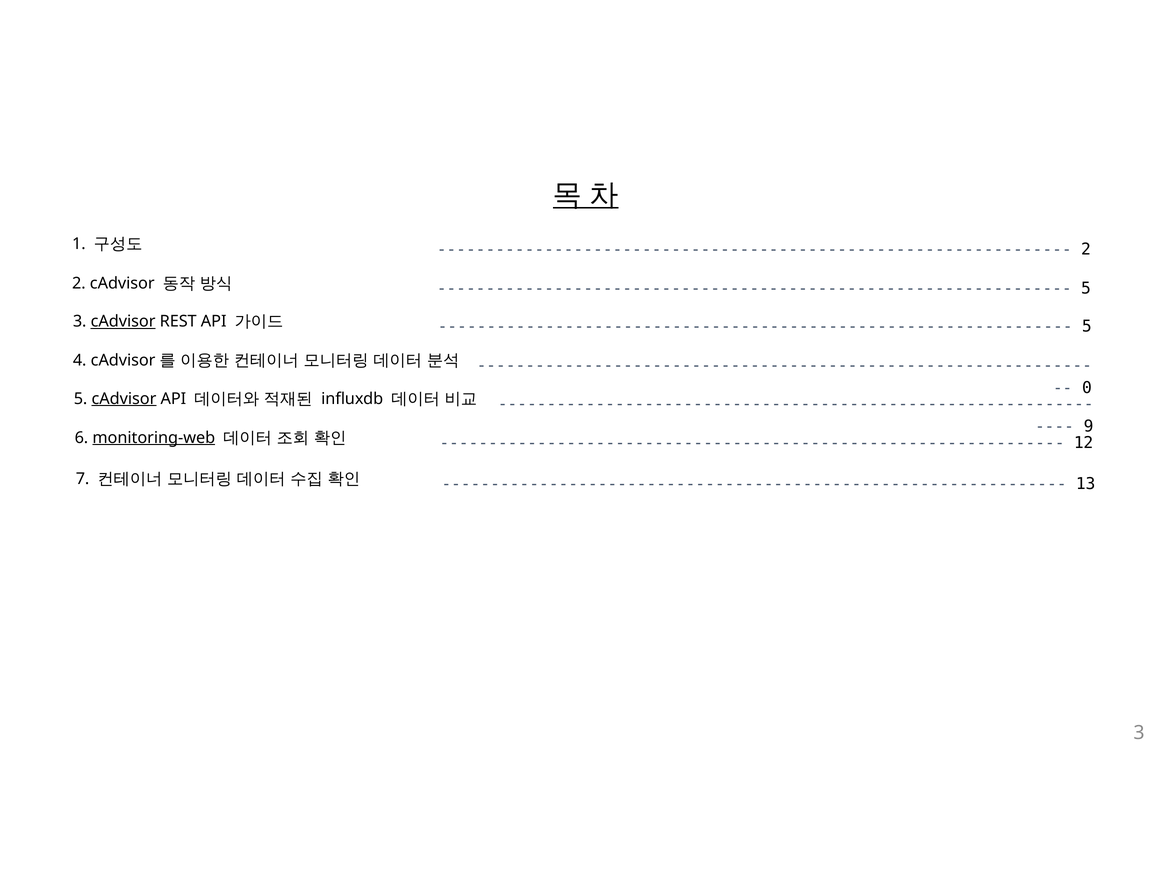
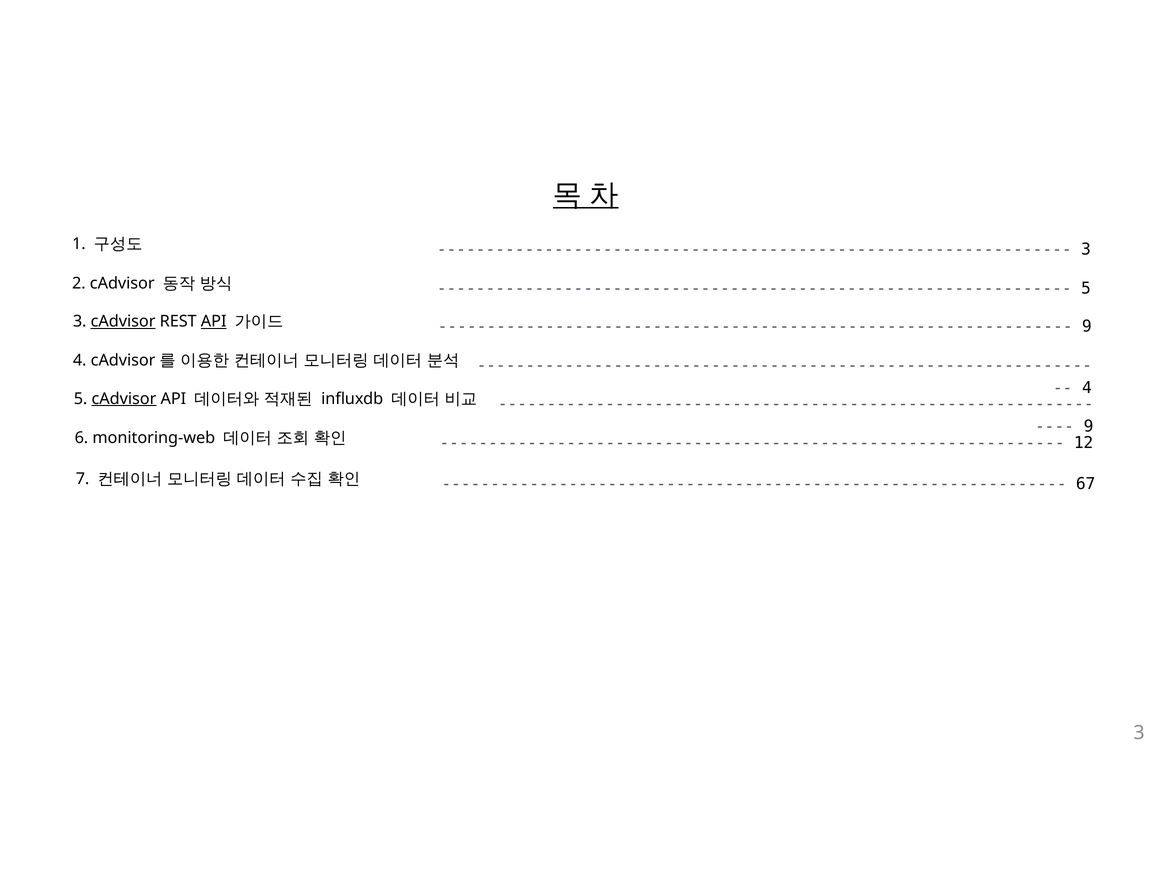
2 at (1086, 249): 2 -> 3
API at (214, 321) underline: none -> present
5 at (1087, 326): 5 -> 9
0 at (1087, 388): 0 -> 4
monitoring-web underline: present -> none
13: 13 -> 67
